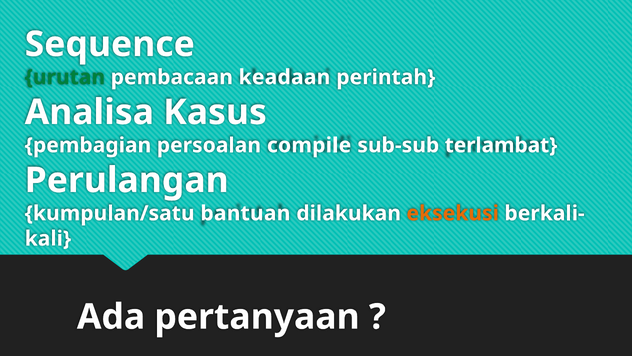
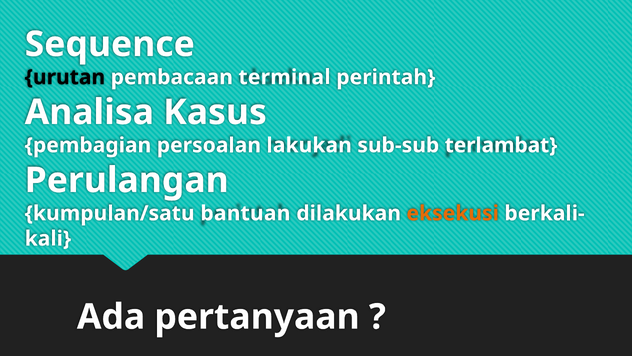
urutan colour: green -> black
keadaan: keadaan -> terminal
compile: compile -> lakukan
